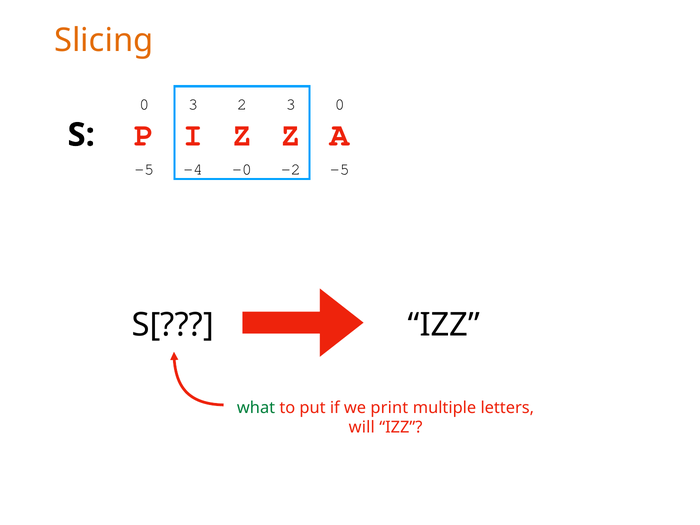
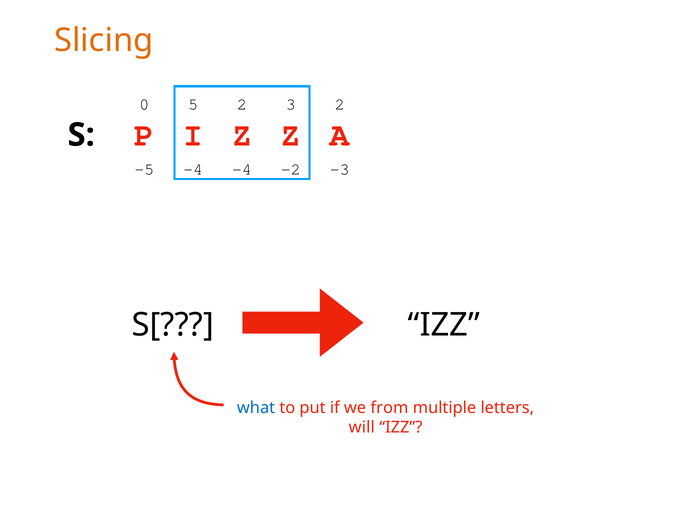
0 3: 3 -> 5
3 0: 0 -> 2
-4 -0: -0 -> -4
-2 -5: -5 -> -3
what colour: green -> blue
print: print -> from
